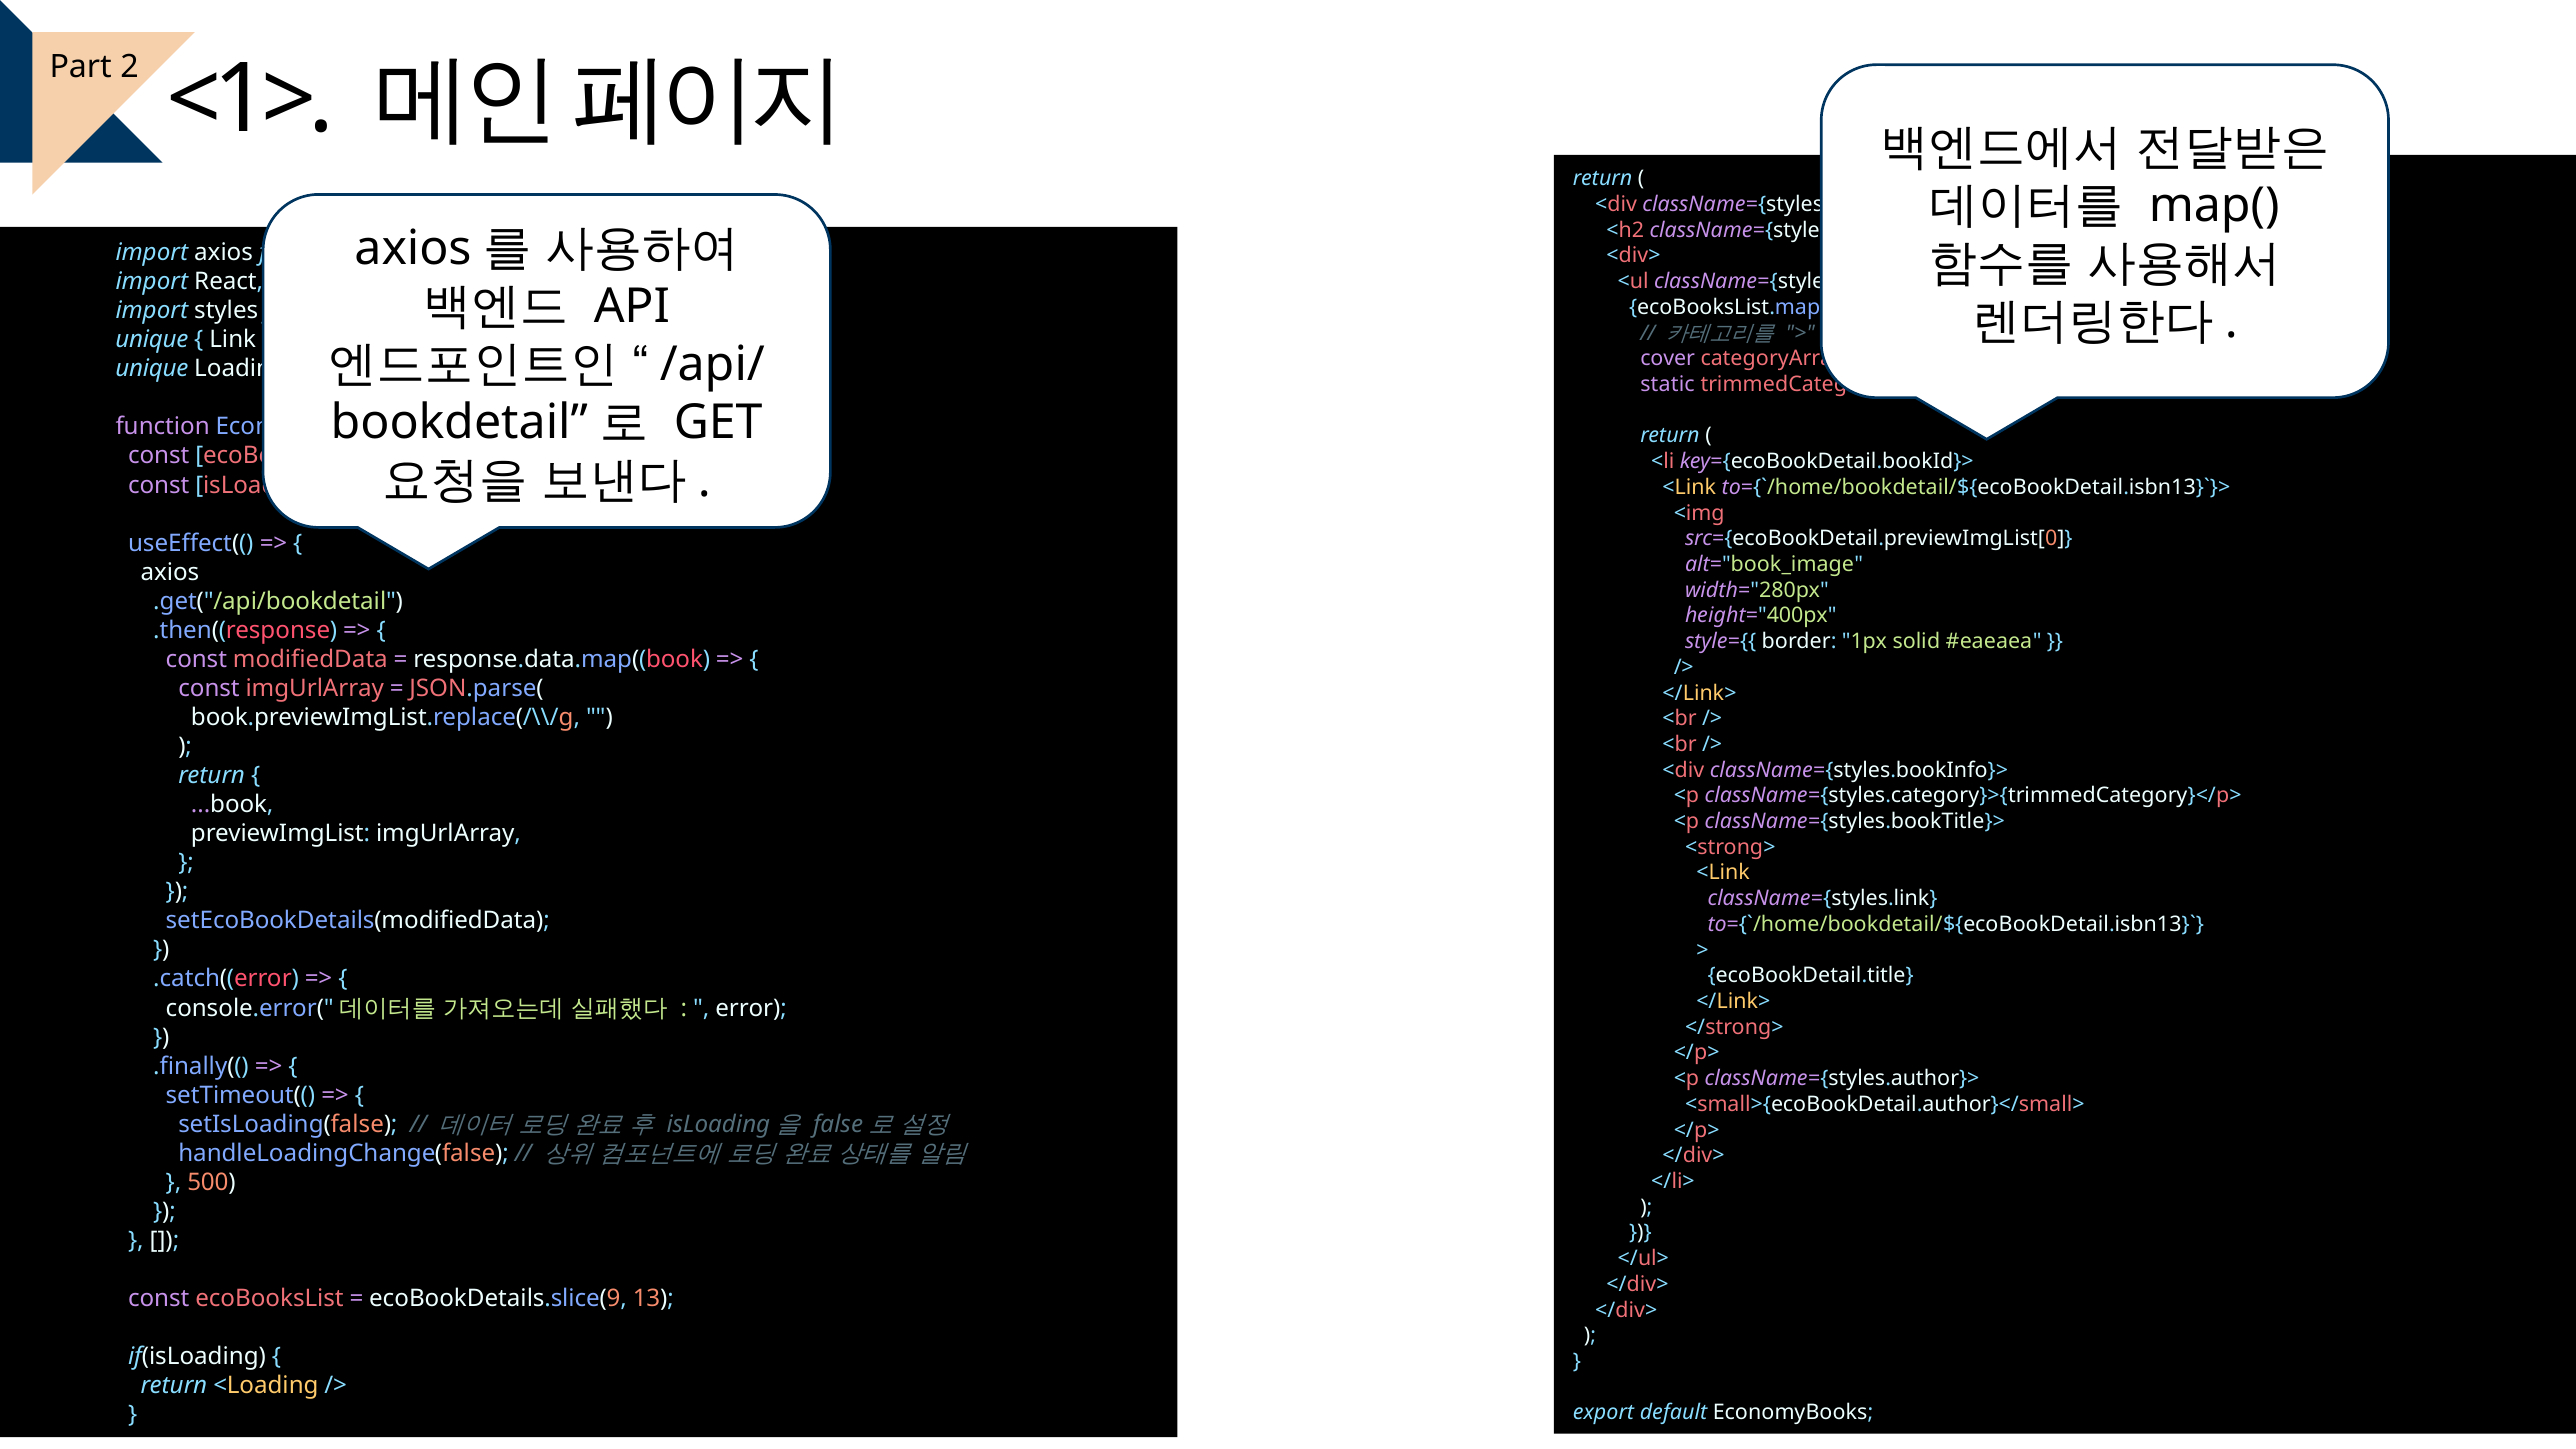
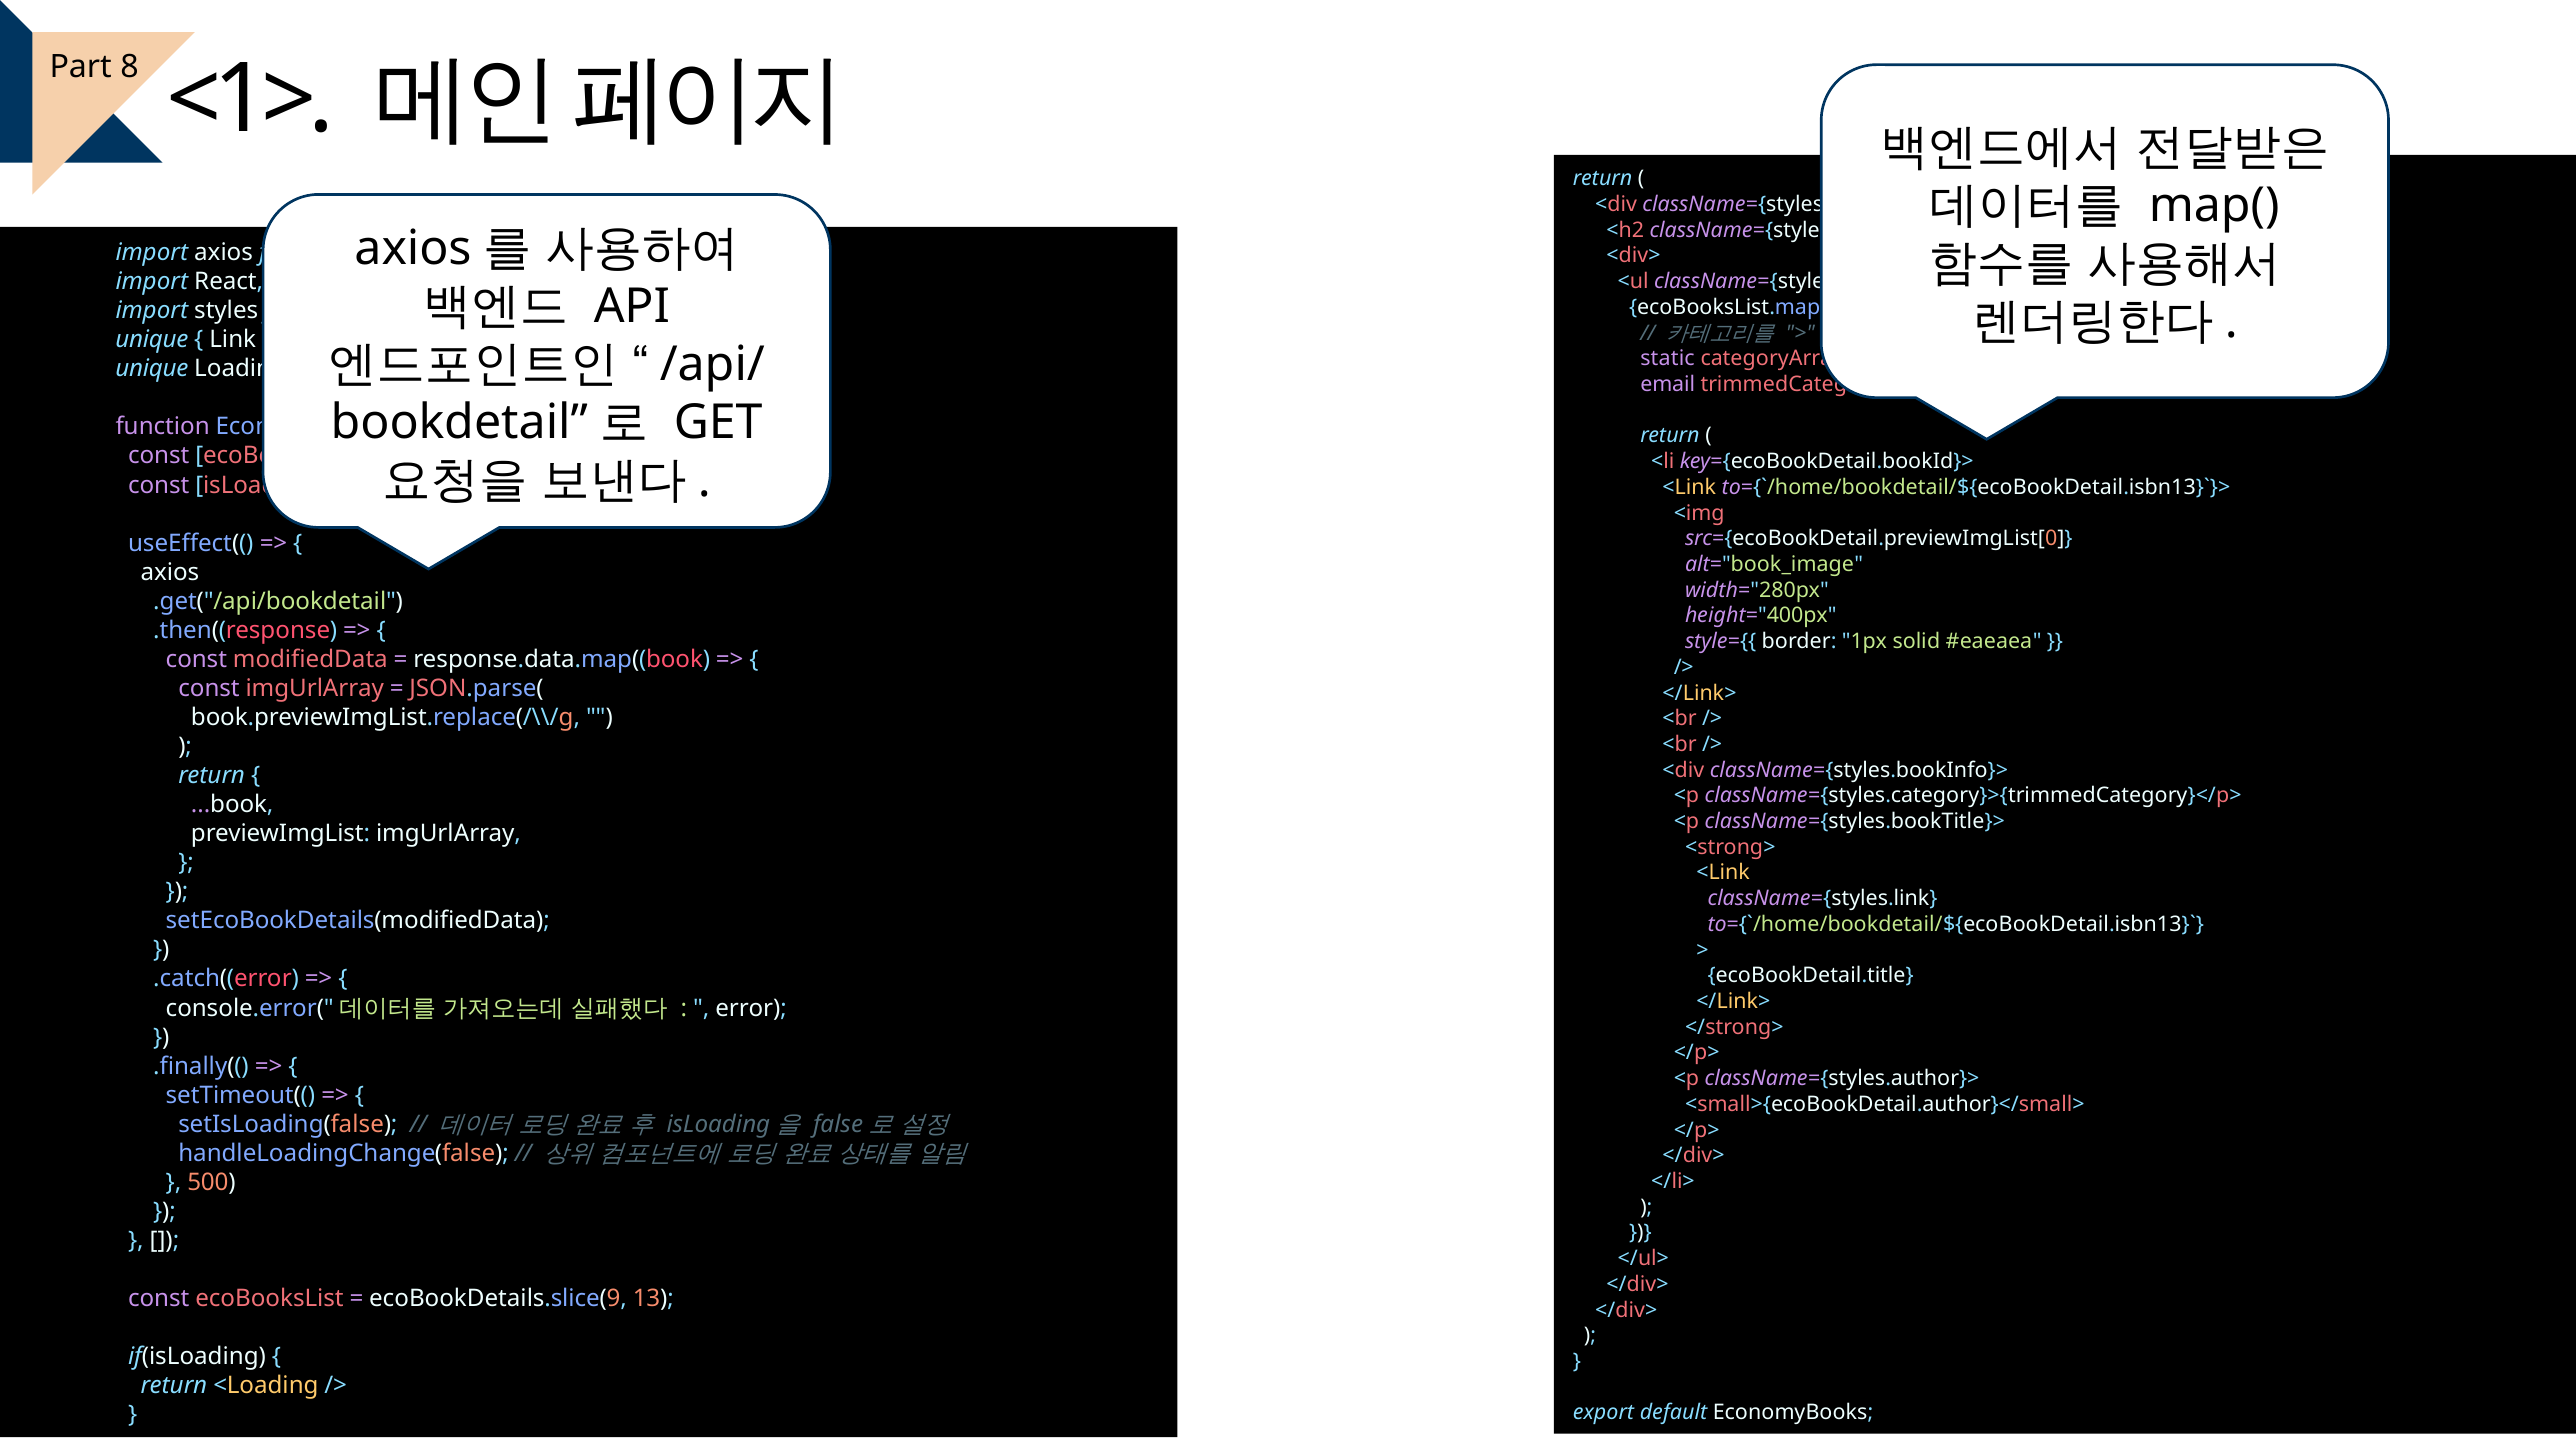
2: 2 -> 8
cover: cover -> static
static: static -> email
